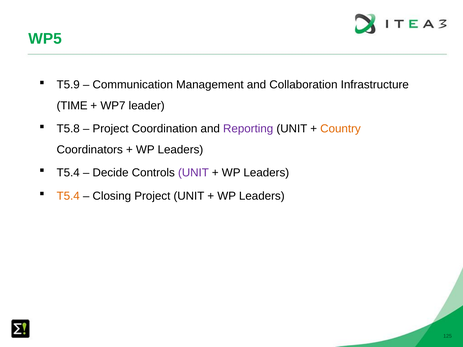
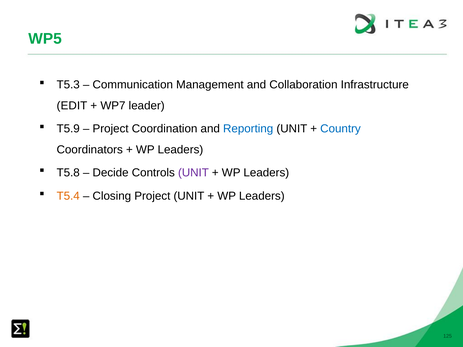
T5.9: T5.9 -> T5.3
TIME: TIME -> EDIT
T5.8: T5.8 -> T5.9
Reporting colour: purple -> blue
Country colour: orange -> blue
T5.4 at (68, 173): T5.4 -> T5.8
